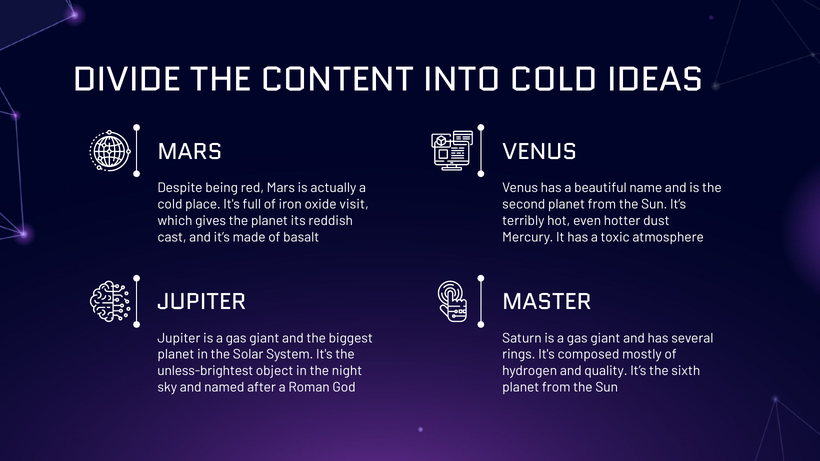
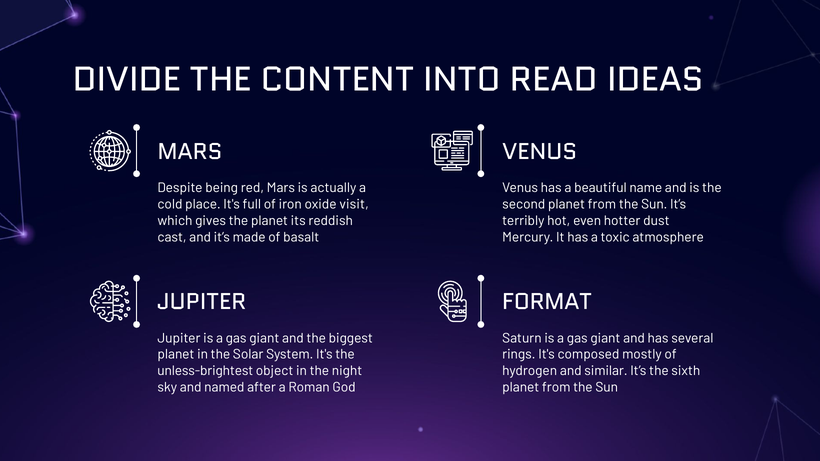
INTO COLD: COLD -> READ
MASTER: MASTER -> FORMAT
quality: quality -> similar
